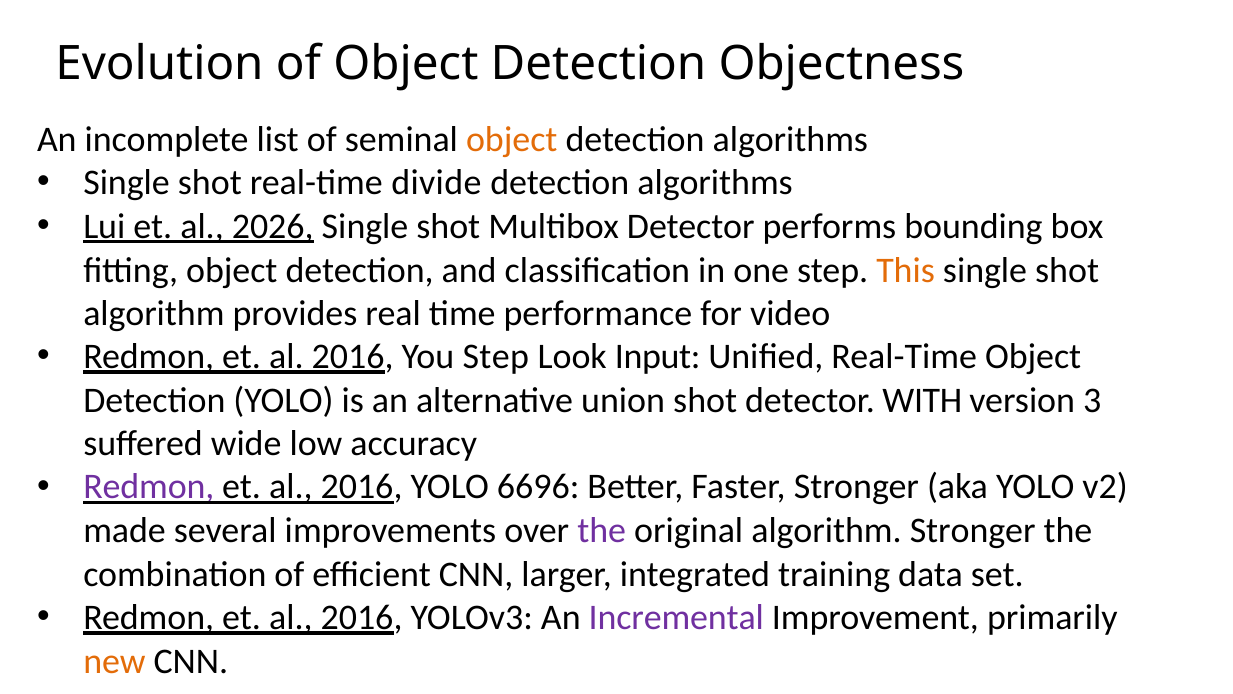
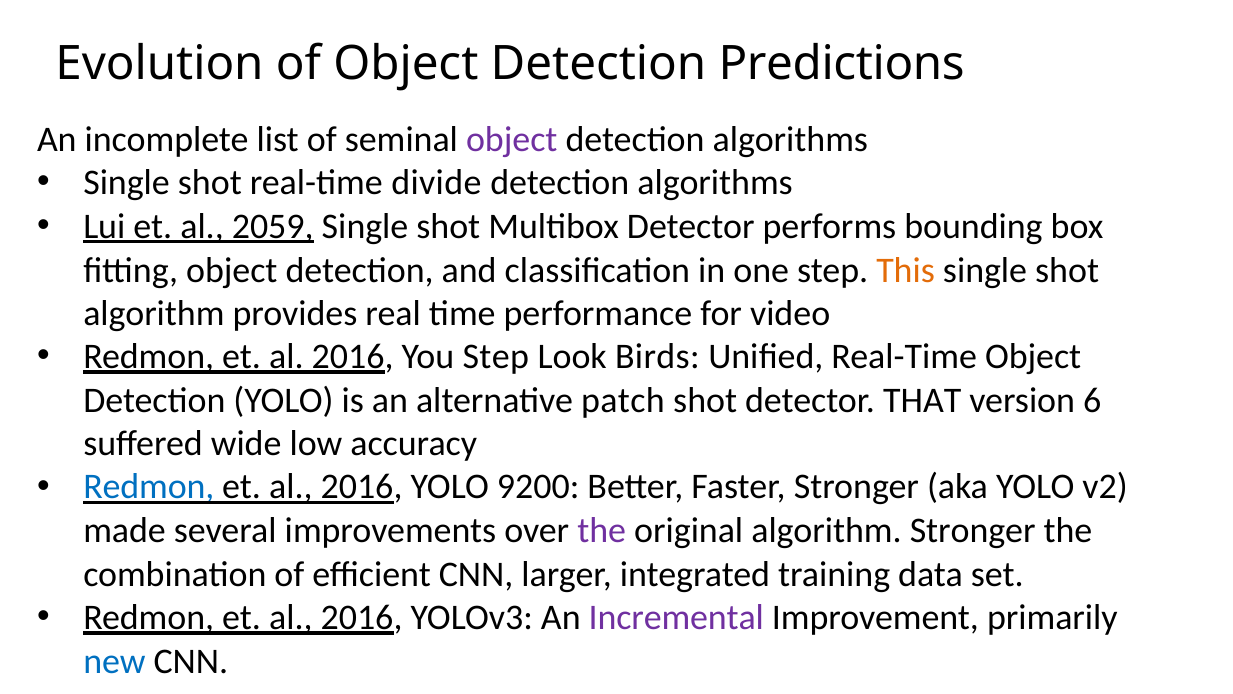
Objectness: Objectness -> Predictions
object at (512, 140) colour: orange -> purple
2026: 2026 -> 2059
Input: Input -> Birds
union: union -> patch
WITH: WITH -> THAT
3: 3 -> 6
Redmon at (149, 487) colour: purple -> blue
6696: 6696 -> 9200
new colour: orange -> blue
